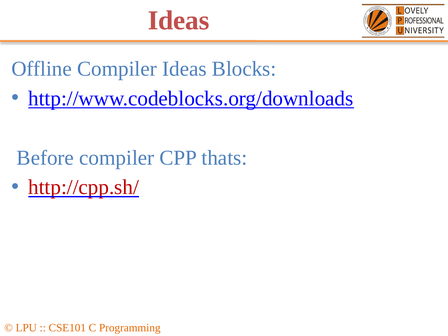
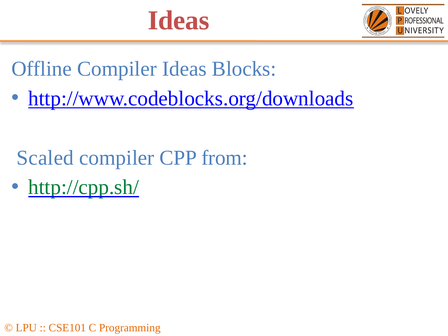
Before: Before -> Scaled
thats: thats -> from
http://cpp.sh/ colour: red -> green
